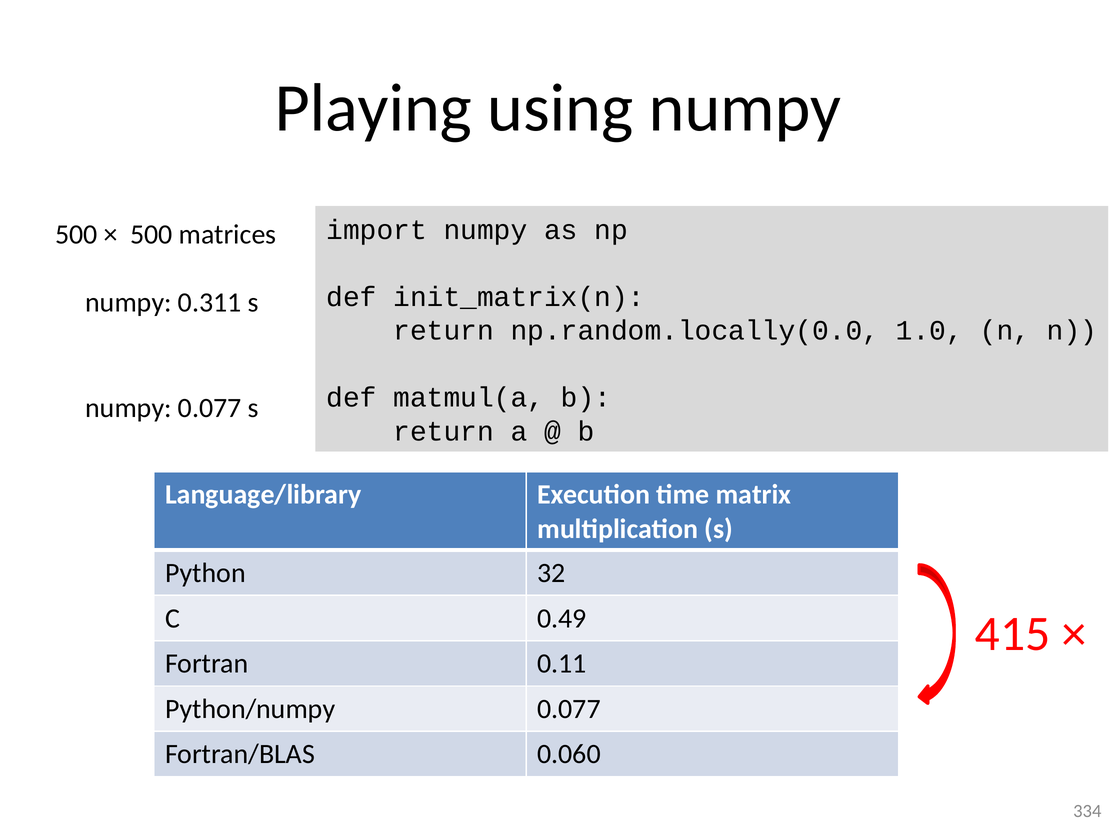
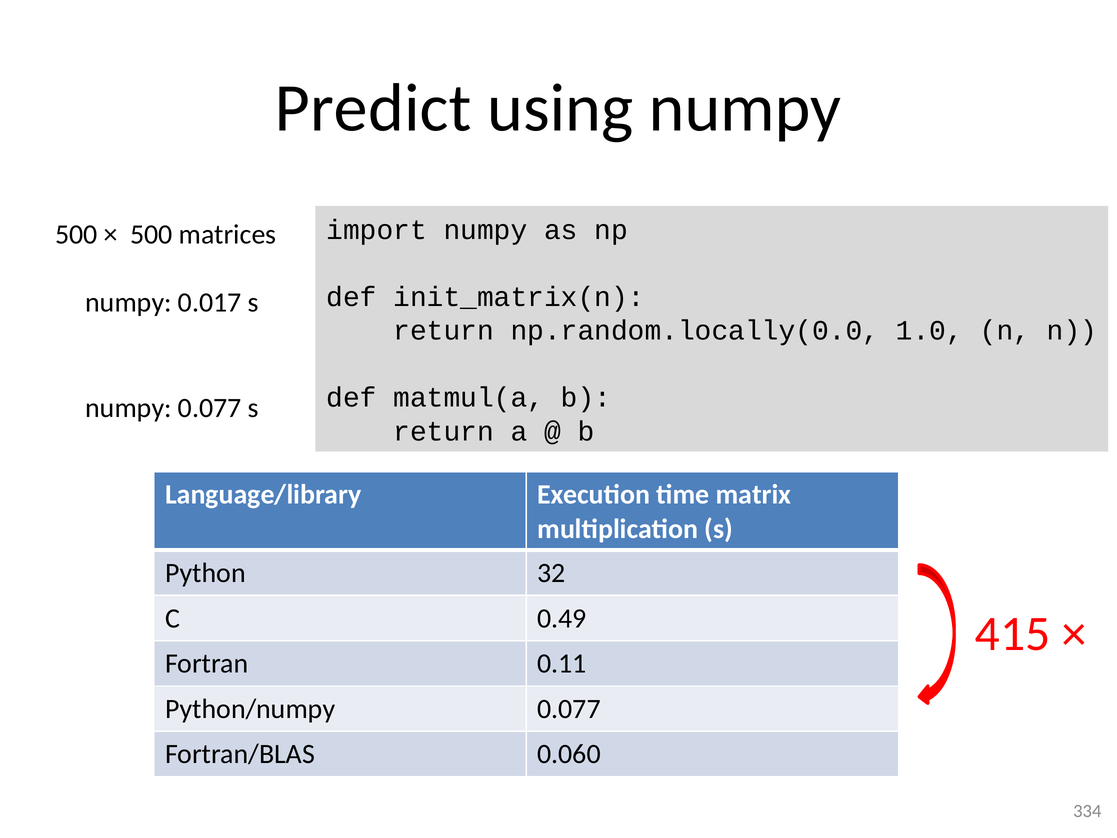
Playing: Playing -> Predict
0.311: 0.311 -> 0.017
